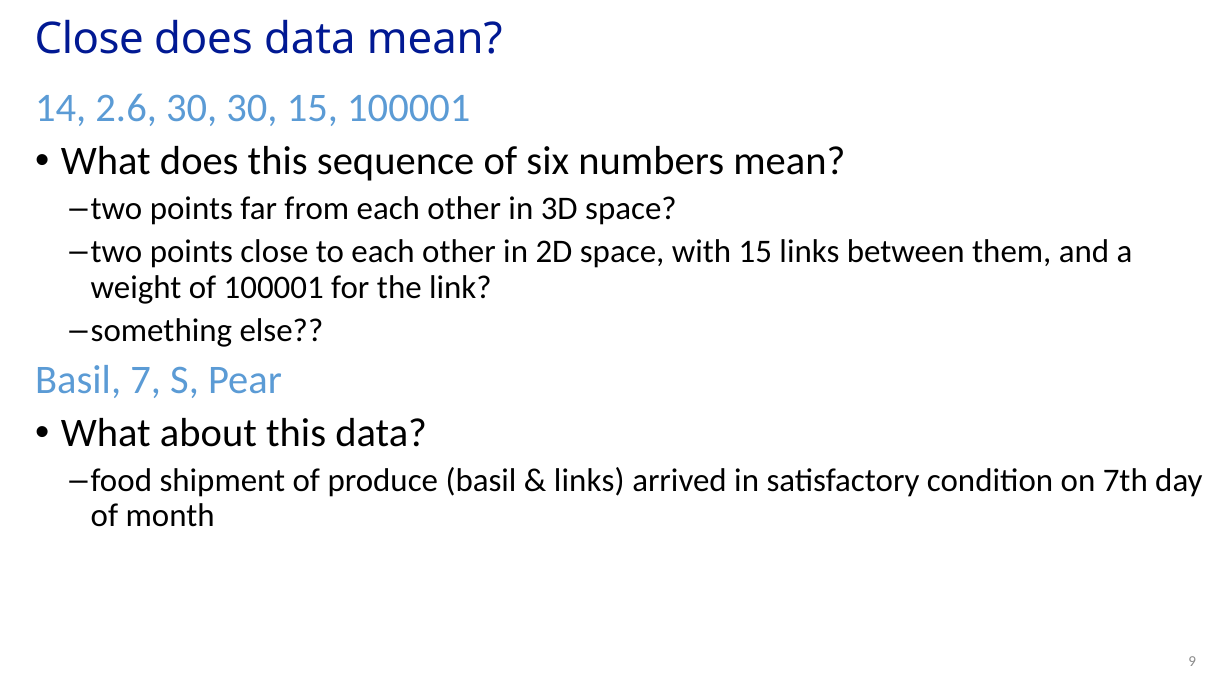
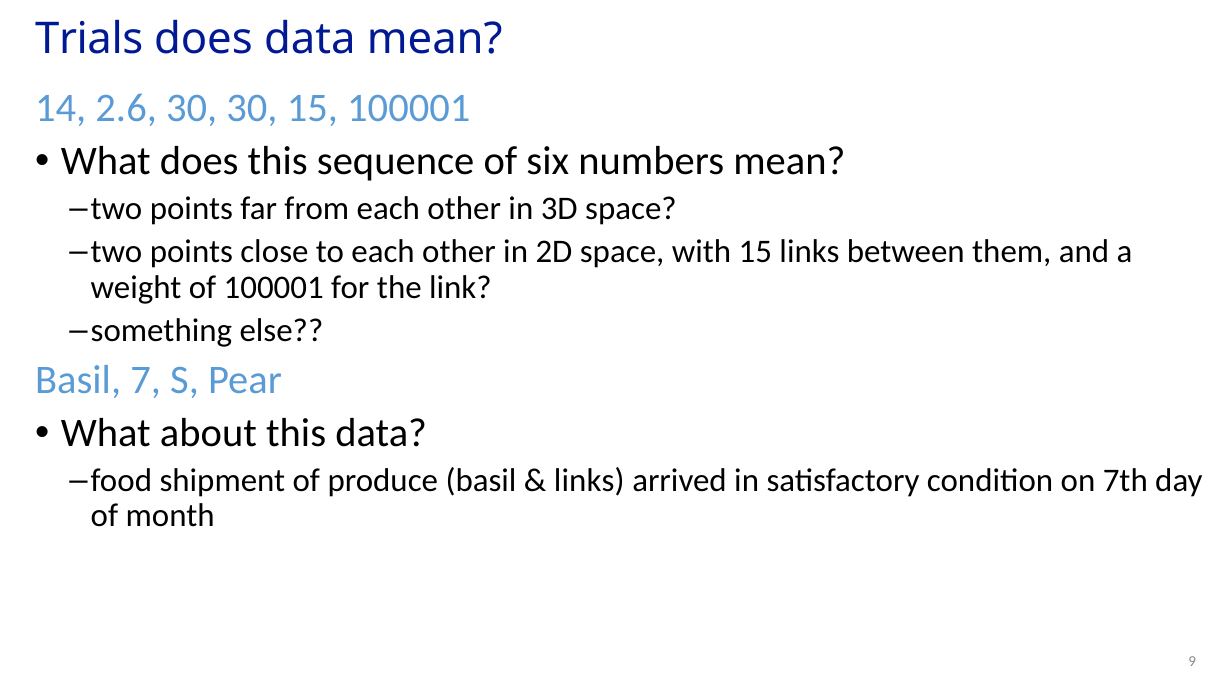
Close at (89, 39): Close -> Trials
